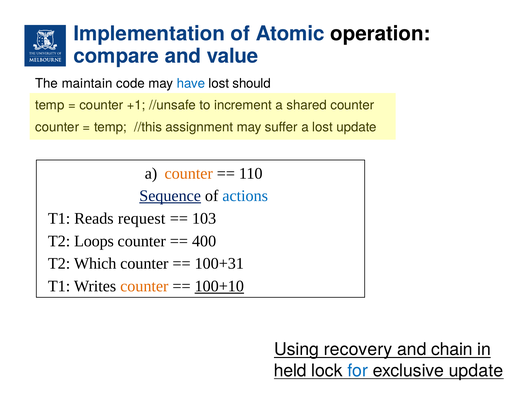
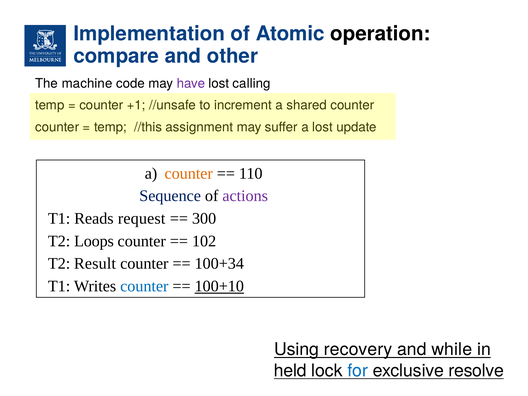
value: value -> other
maintain: maintain -> machine
have colour: blue -> purple
should: should -> calling
Sequence underline: present -> none
actions colour: blue -> purple
103: 103 -> 300
400: 400 -> 102
Which: Which -> Result
100+31: 100+31 -> 100+34
counter at (144, 286) colour: orange -> blue
chain: chain -> while
exclusive update: update -> resolve
